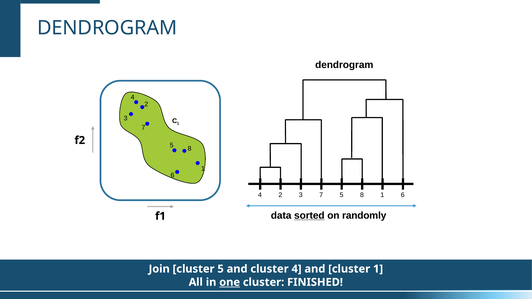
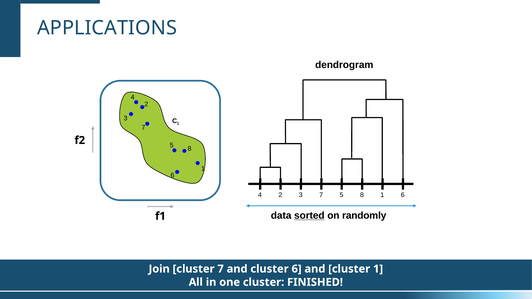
DENDROGRAM at (107, 28): DENDROGRAM -> APPLICATIONS
cluster 5: 5 -> 7
cluster 4: 4 -> 6
one underline: present -> none
